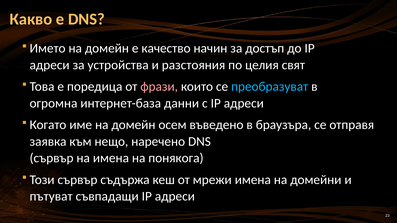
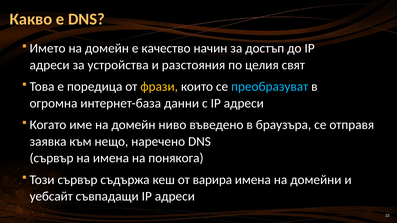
фрази colour: pink -> yellow
осем: осем -> ниво
мрежи: мрежи -> варира
пътуват: пътуват -> уебсайт
